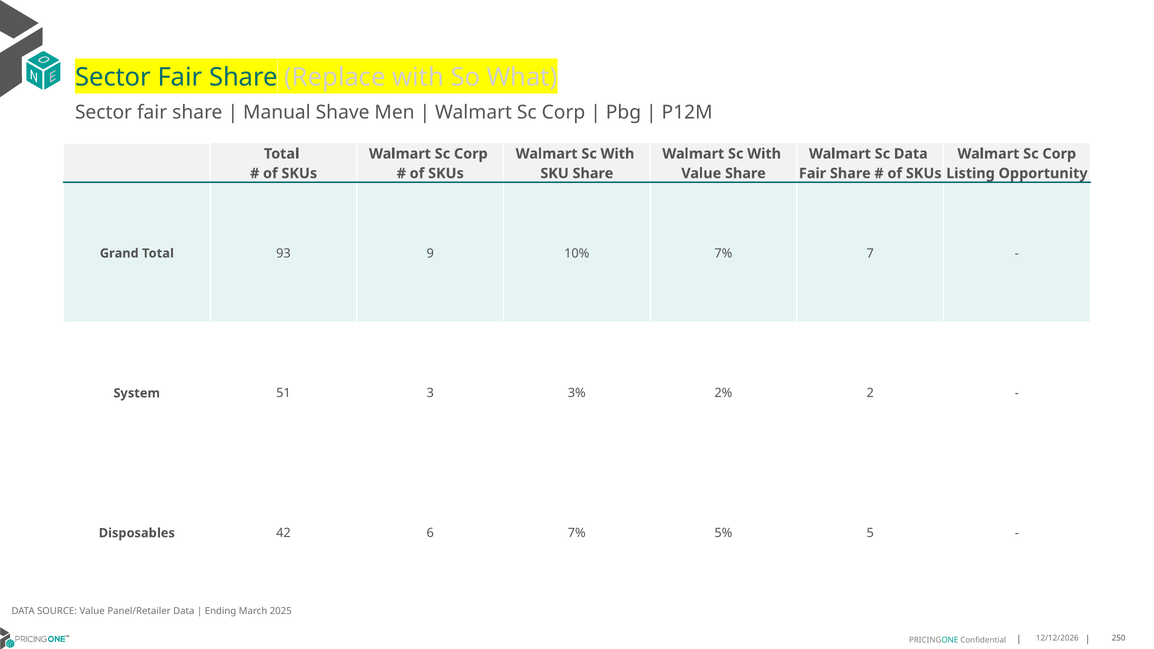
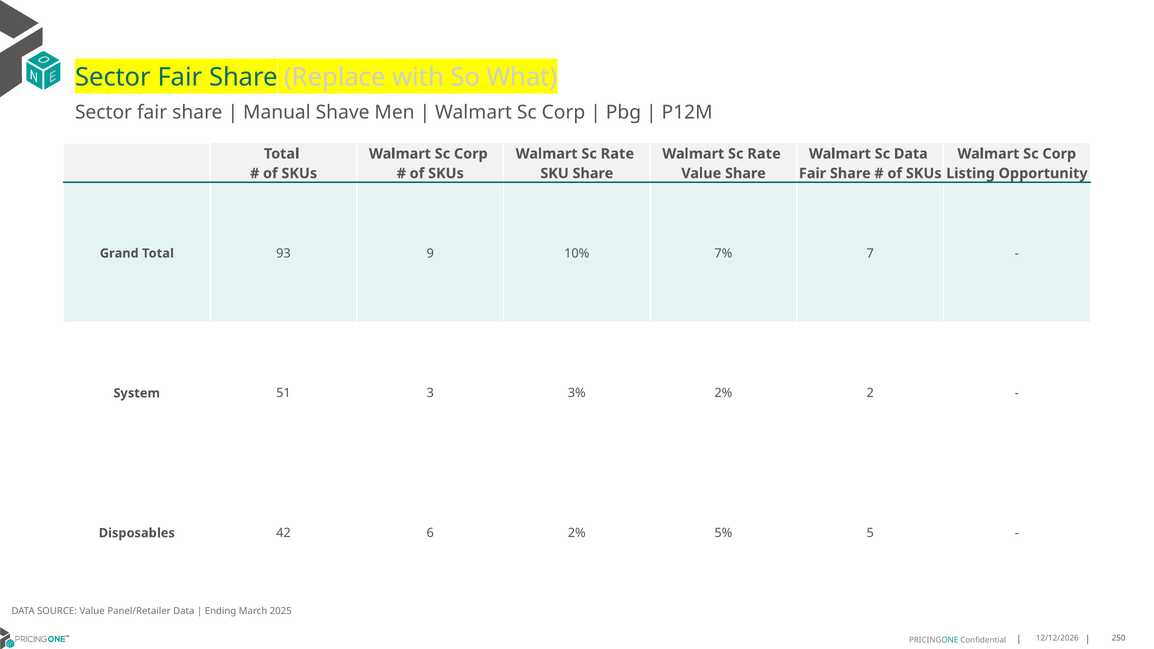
With at (617, 154): With -> Rate
With at (764, 154): With -> Rate
6 7%: 7% -> 2%
